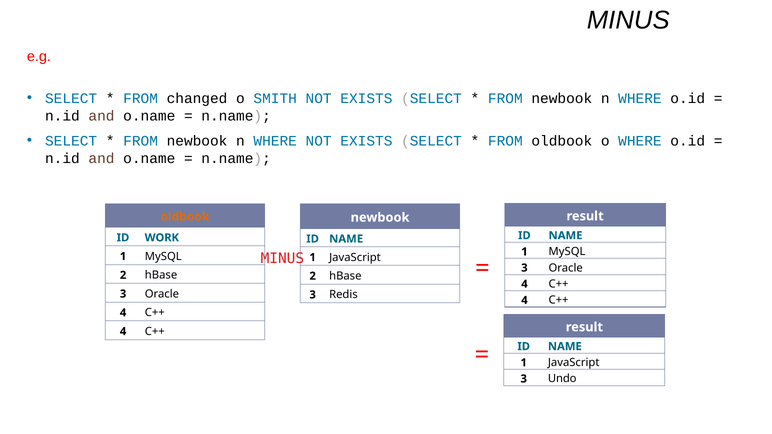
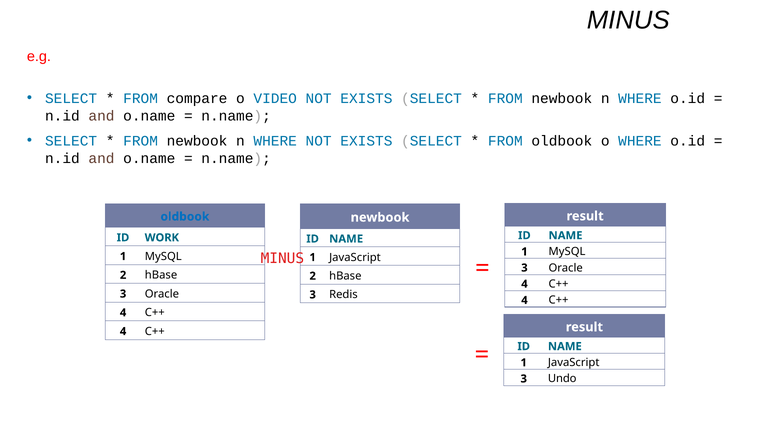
changed: changed -> compare
SMITH: SMITH -> VIDEO
oldbook at (185, 217) colour: orange -> blue
